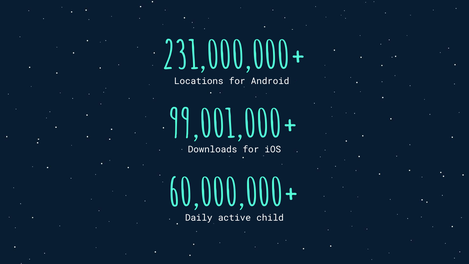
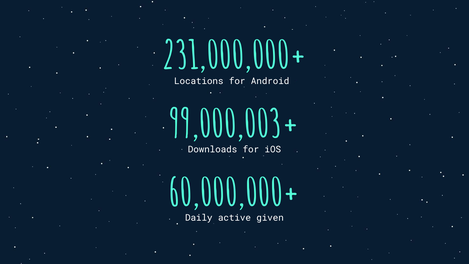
99,001,000+: 99,001,000+ -> 99,000,003+
child: child -> given
